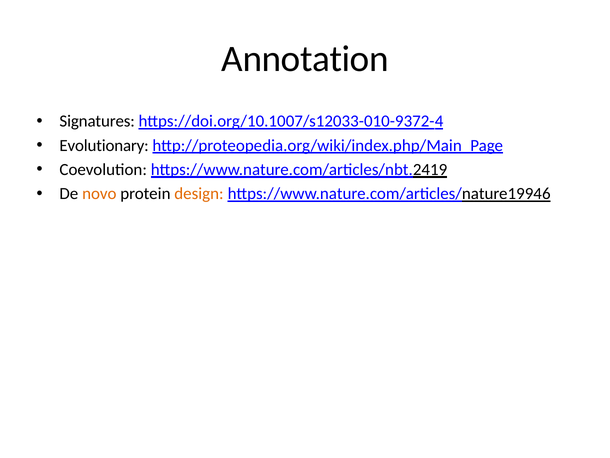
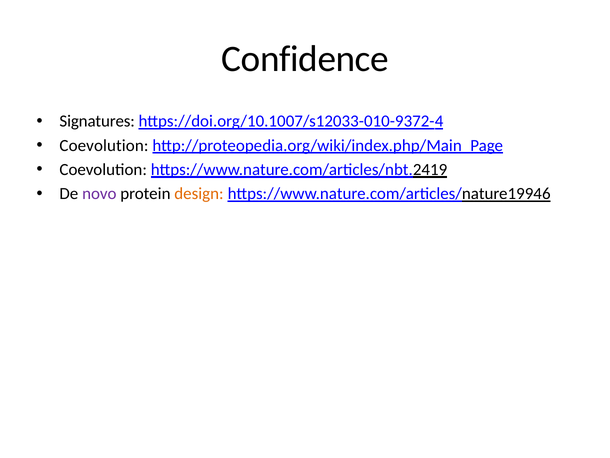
Annotation: Annotation -> Confidence
Evolutionary at (104, 145): Evolutionary -> Coevolution
novo colour: orange -> purple
